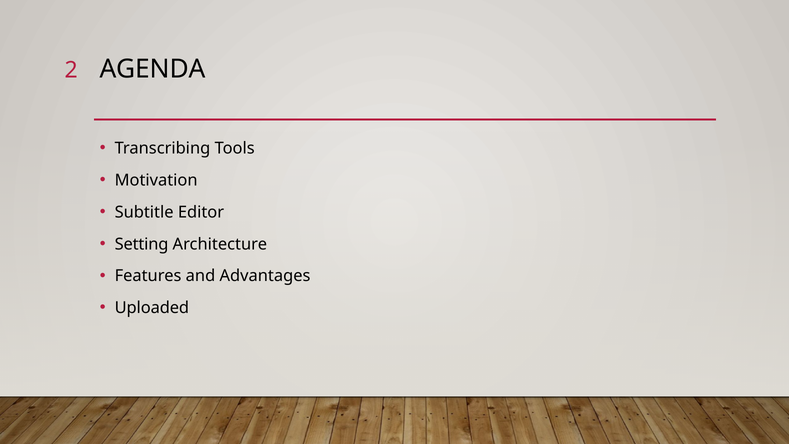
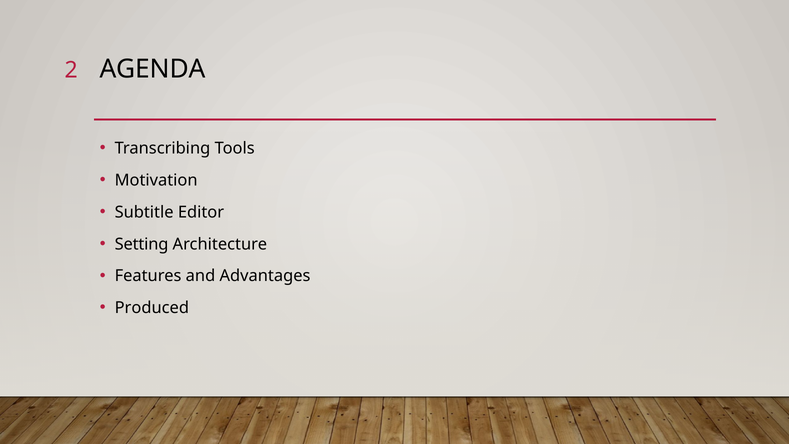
Uploaded: Uploaded -> Produced
